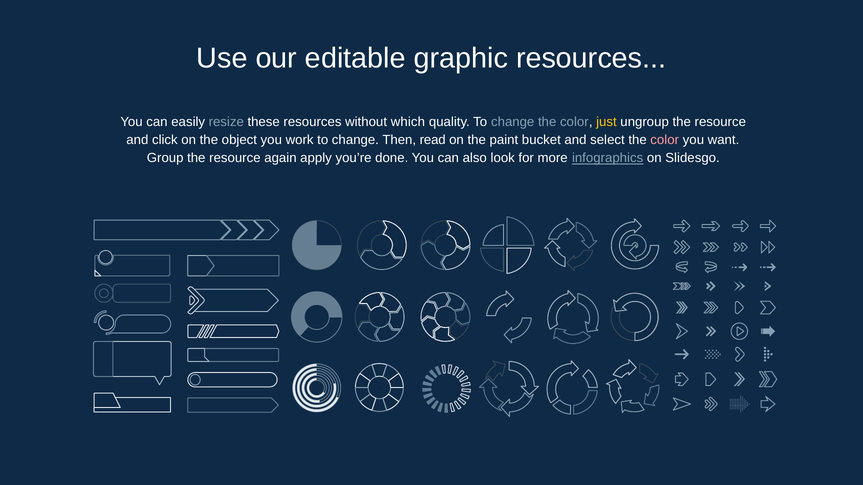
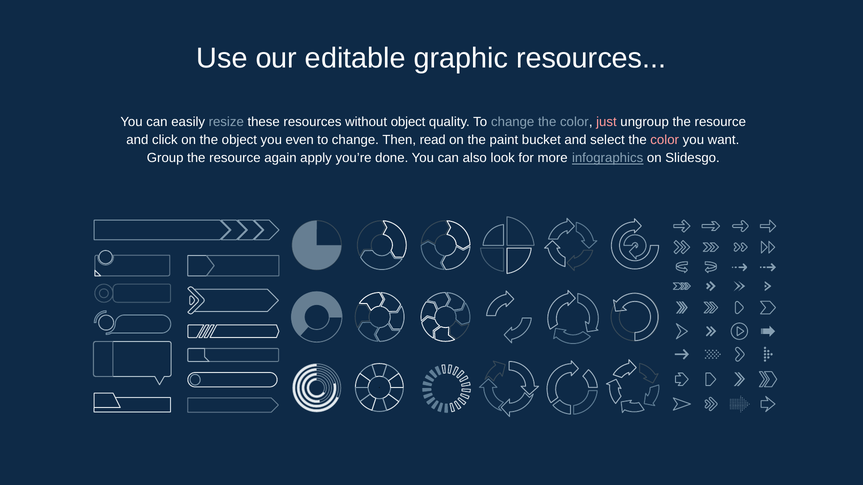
without which: which -> object
just colour: yellow -> pink
work: work -> even
